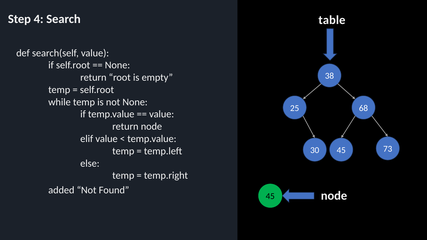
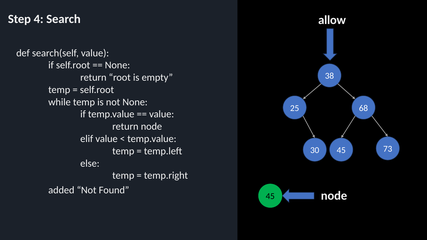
table: table -> allow
